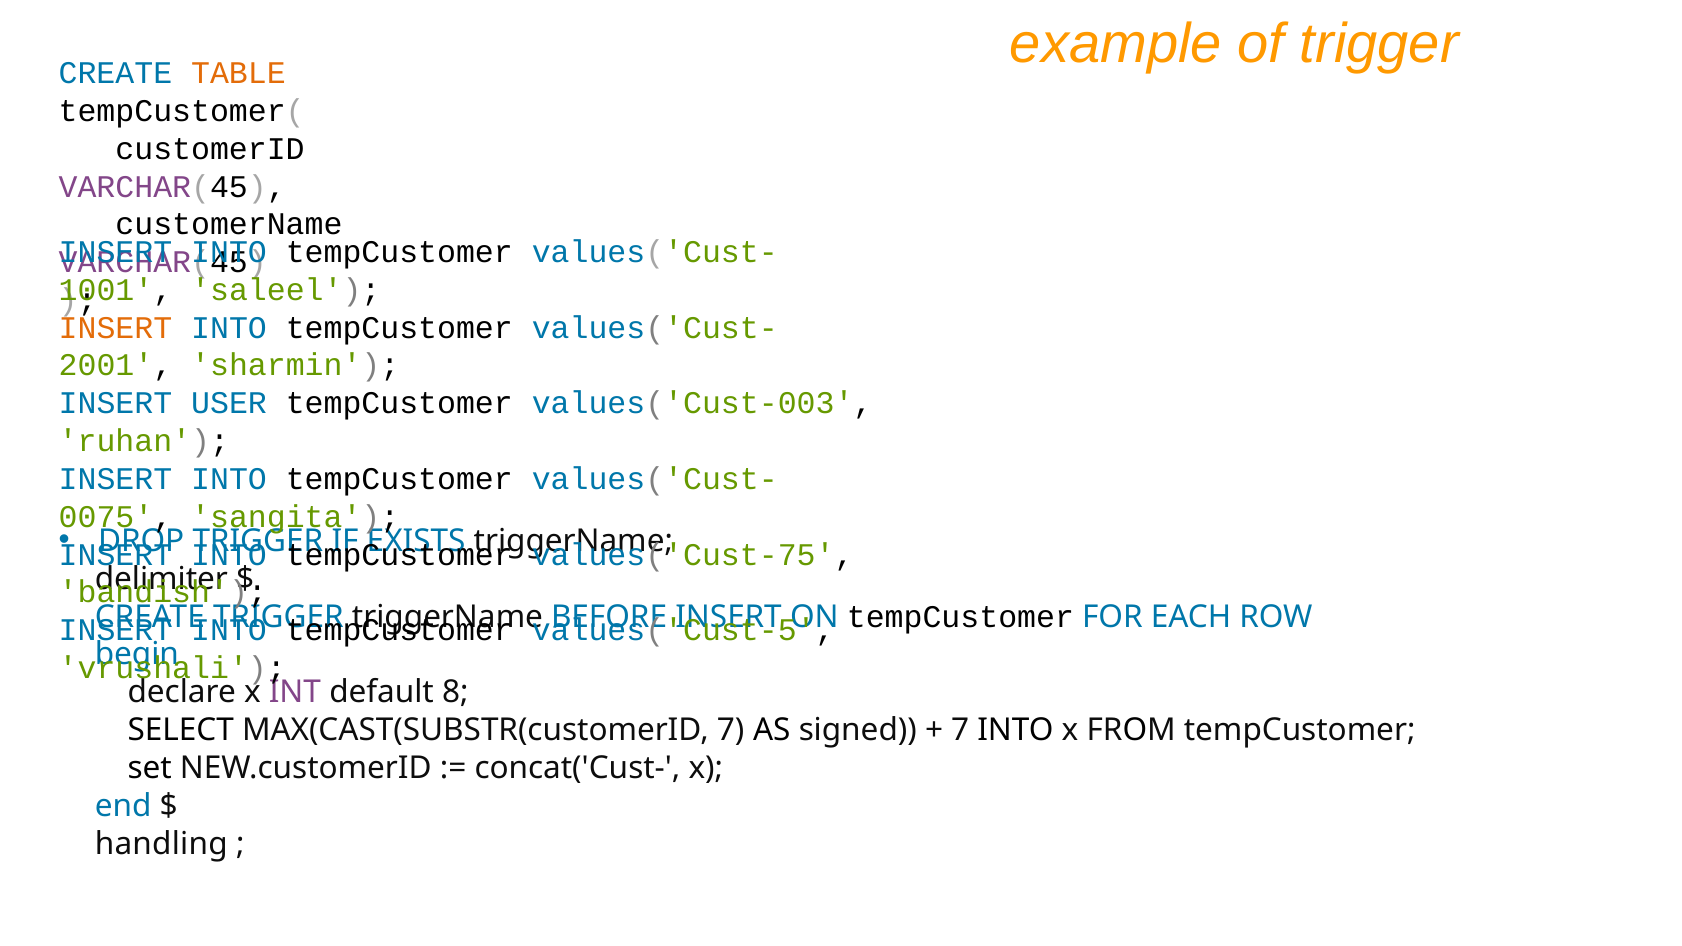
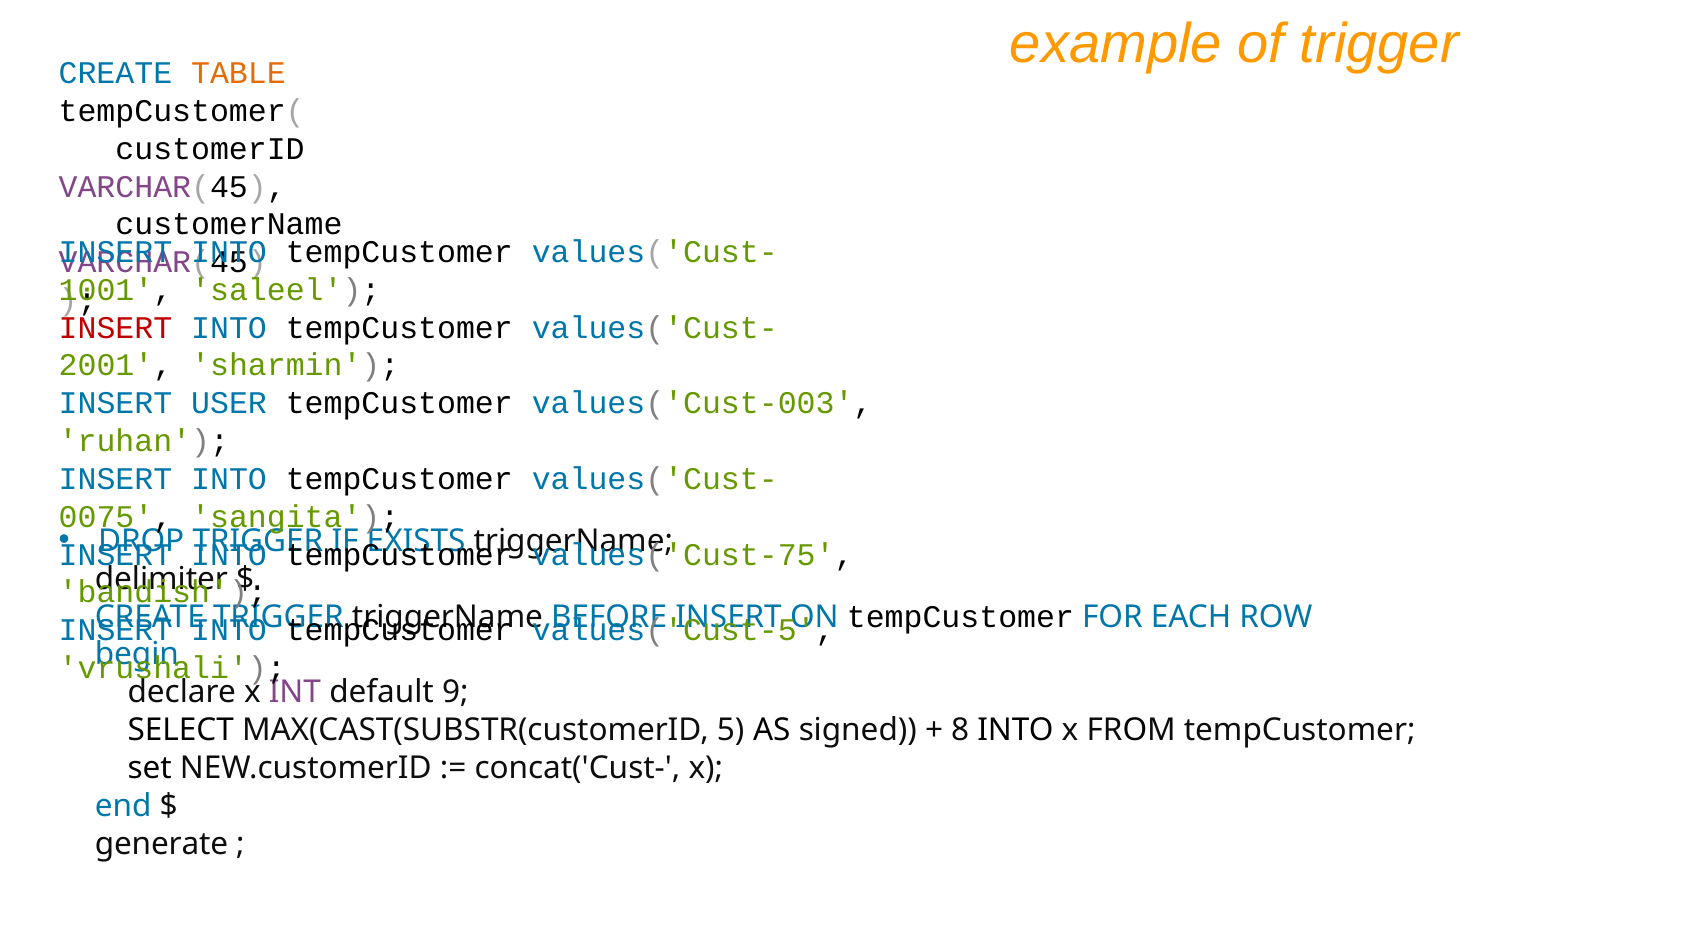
INSERT at (115, 328) colour: orange -> red
8: 8 -> 9
MAX(CAST(SUBSTR(customerID 7: 7 -> 5
7 at (960, 730): 7 -> 8
handling: handling -> generate
